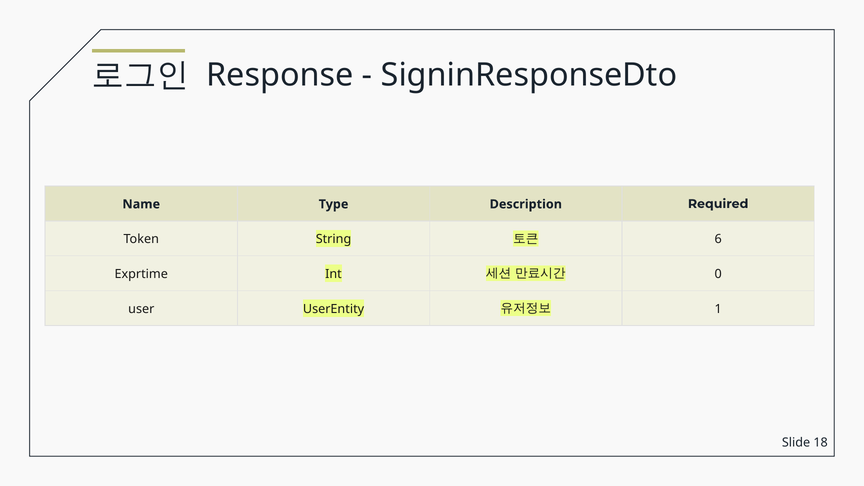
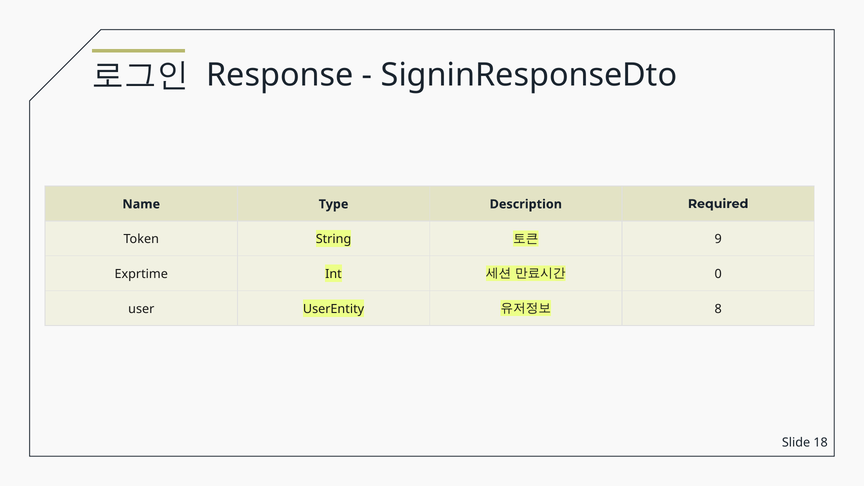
6: 6 -> 9
1: 1 -> 8
